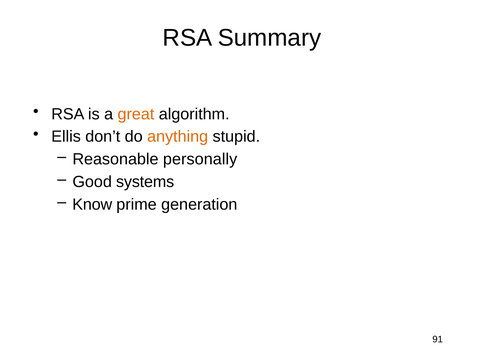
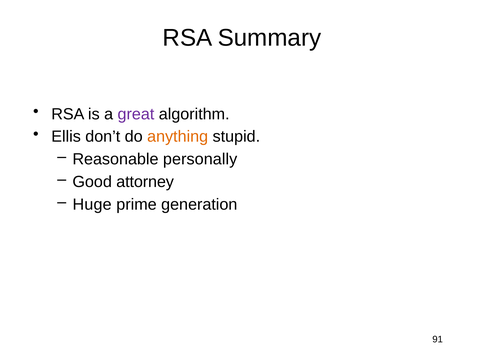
great colour: orange -> purple
systems: systems -> attorney
Know: Know -> Huge
